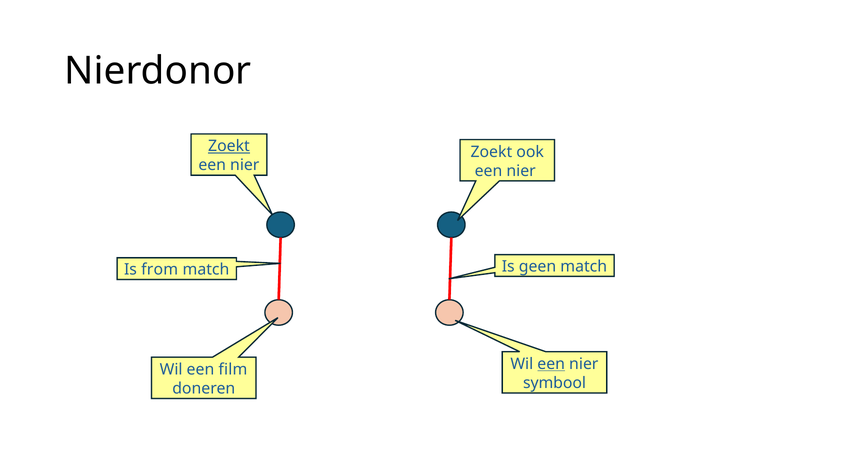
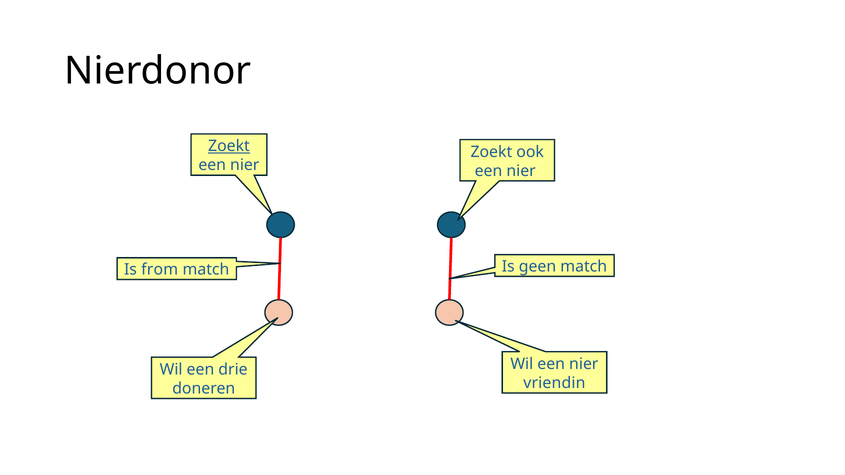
een at (551, 364) underline: present -> none
film: film -> drie
symbool: symbool -> vriendin
